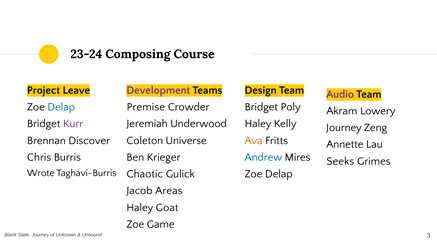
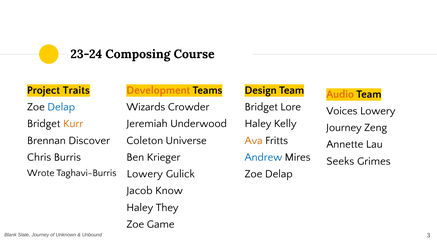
Leave: Leave -> Traits
Development colour: purple -> orange
Audio colour: purple -> orange
Premise: Premise -> Wizards
Poly: Poly -> Lore
Akram: Akram -> Voices
Kurr colour: purple -> orange
Chaotic at (145, 174): Chaotic -> Lowery
Areas: Areas -> Know
Goat: Goat -> They
